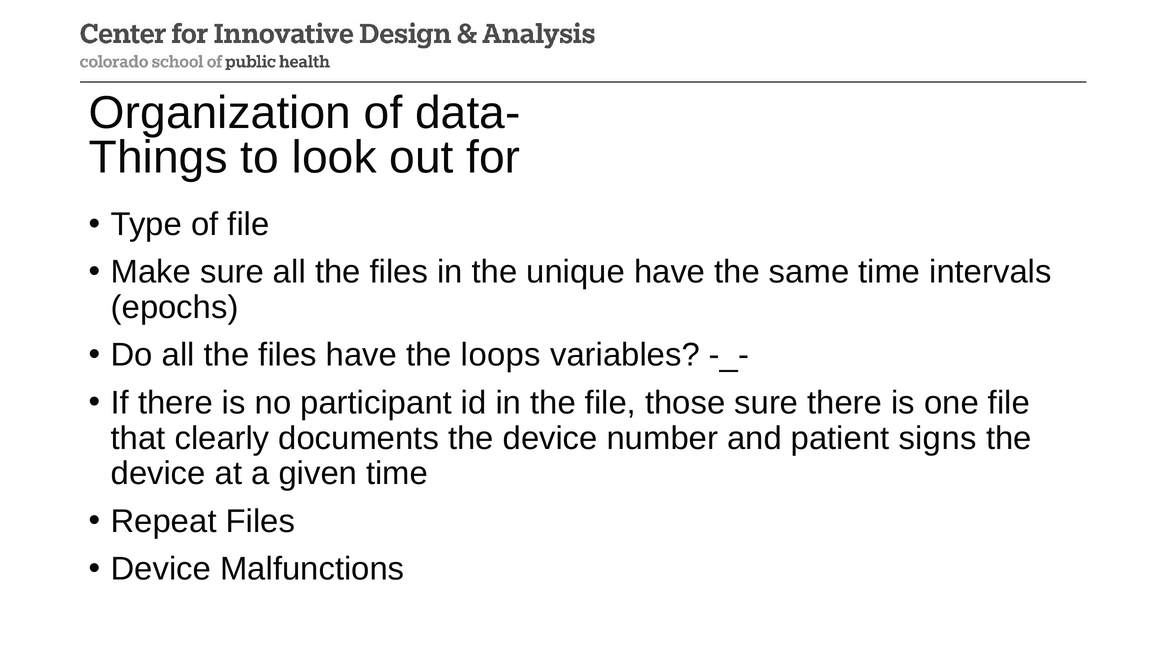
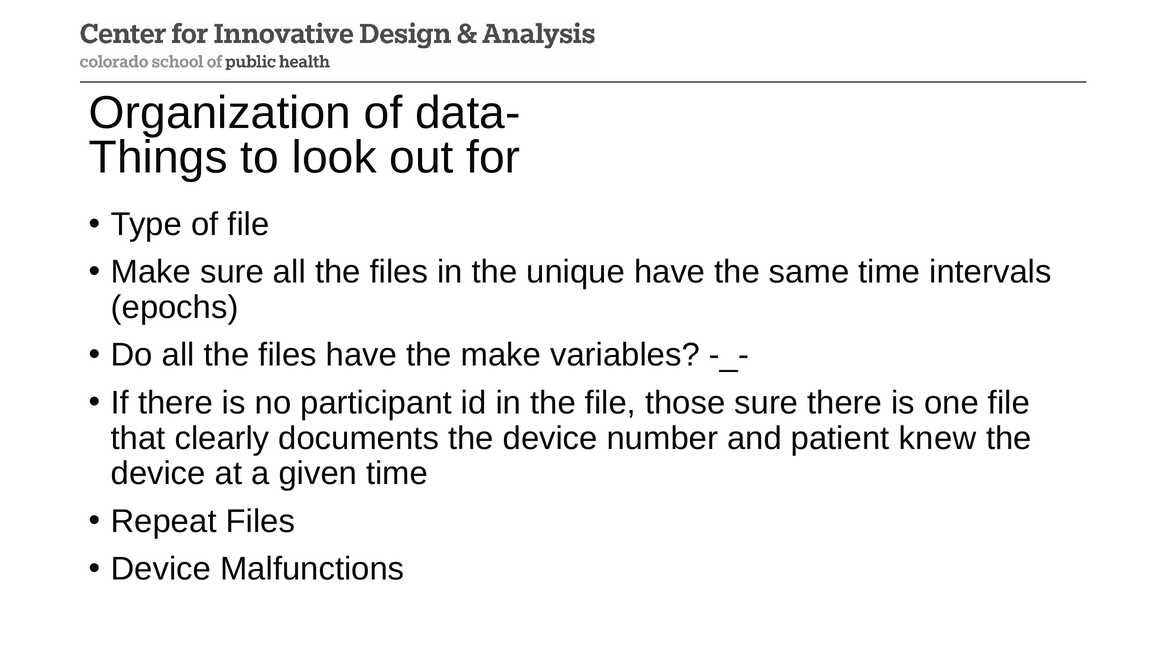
the loops: loops -> make
signs: signs -> knew
